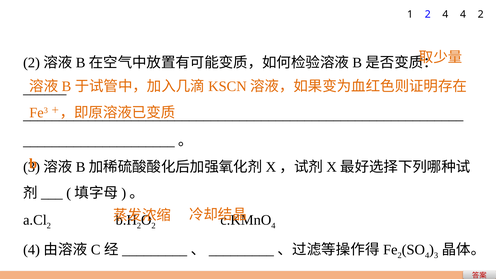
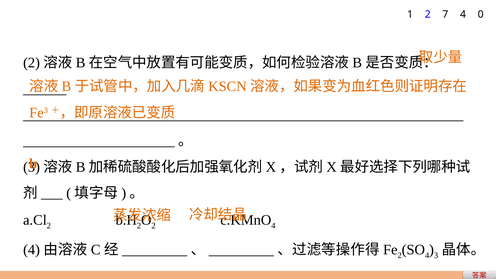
2 4: 4 -> 7
4 2: 2 -> 0
